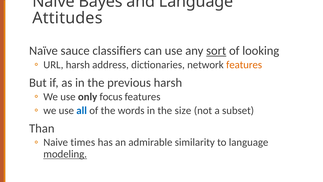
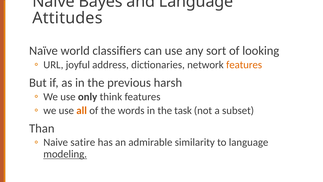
sauce: sauce -> world
sort underline: present -> none
URL harsh: harsh -> joyful
focus: focus -> think
all colour: blue -> orange
size: size -> task
times: times -> satire
